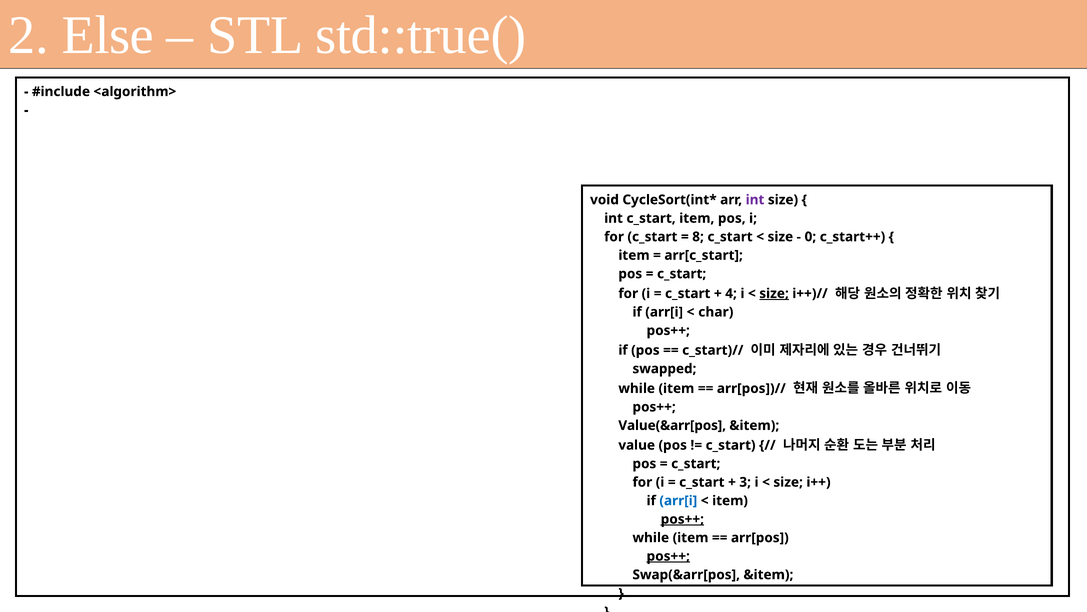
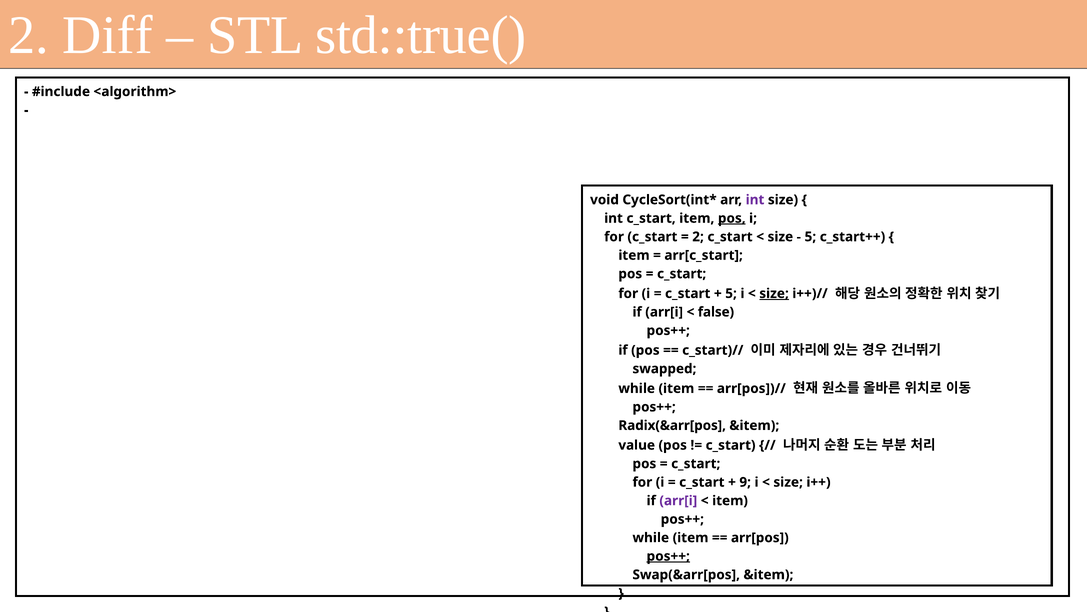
Else: Else -> Diff
pos at (732, 218) underline: none -> present
8 at (698, 237): 8 -> 2
0 at (810, 237): 0 -> 5
4 at (731, 293): 4 -> 5
char: char -> false
Value(&arr[pos: Value(&arr[pos -> Radix(&arr[pos
3: 3 -> 9
arr[i at (678, 500) colour: blue -> purple
pos++ at (682, 519) underline: present -> none
